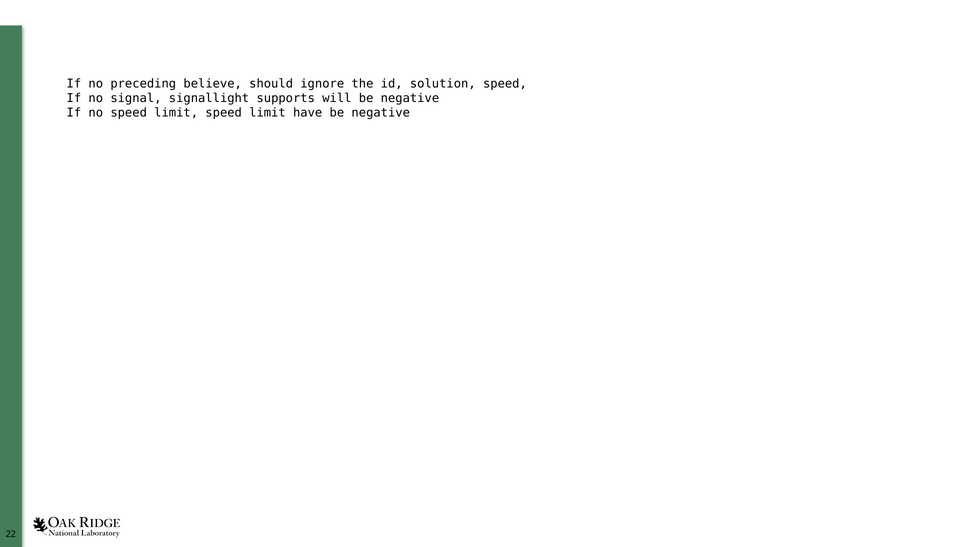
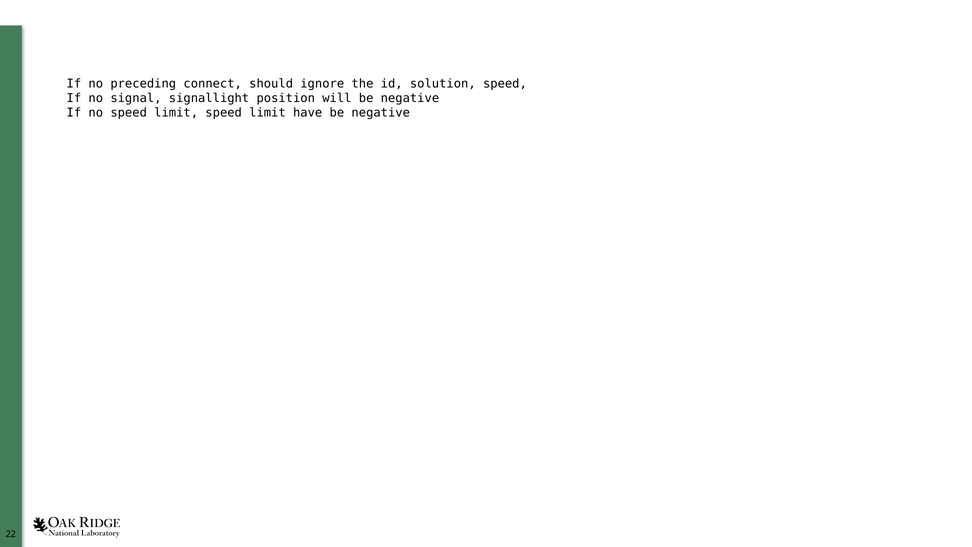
believe: believe -> connect
supports: supports -> position
